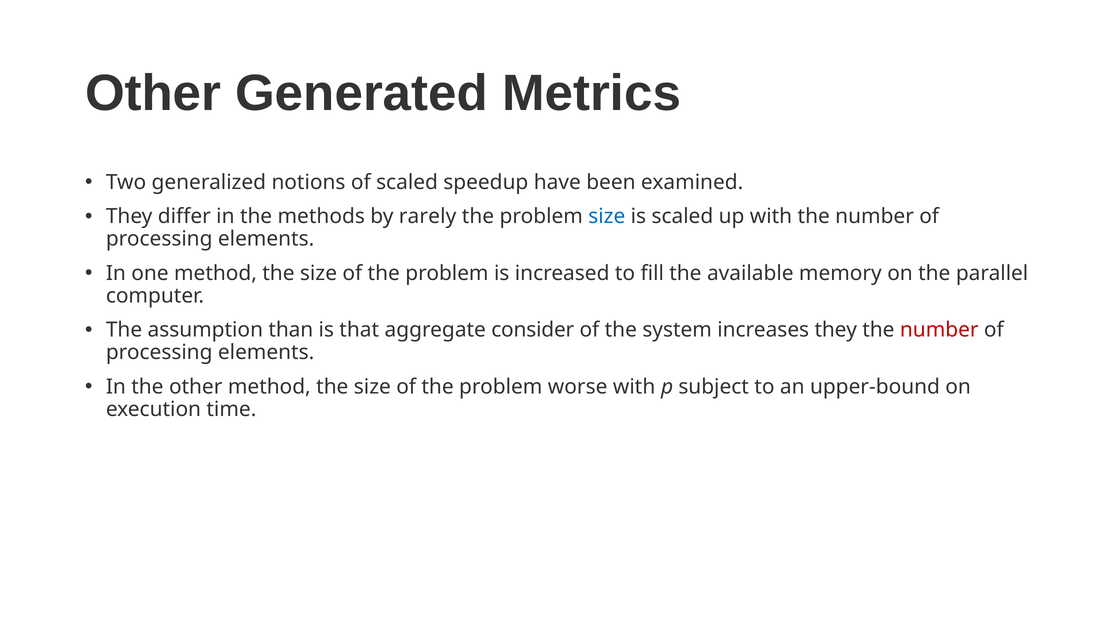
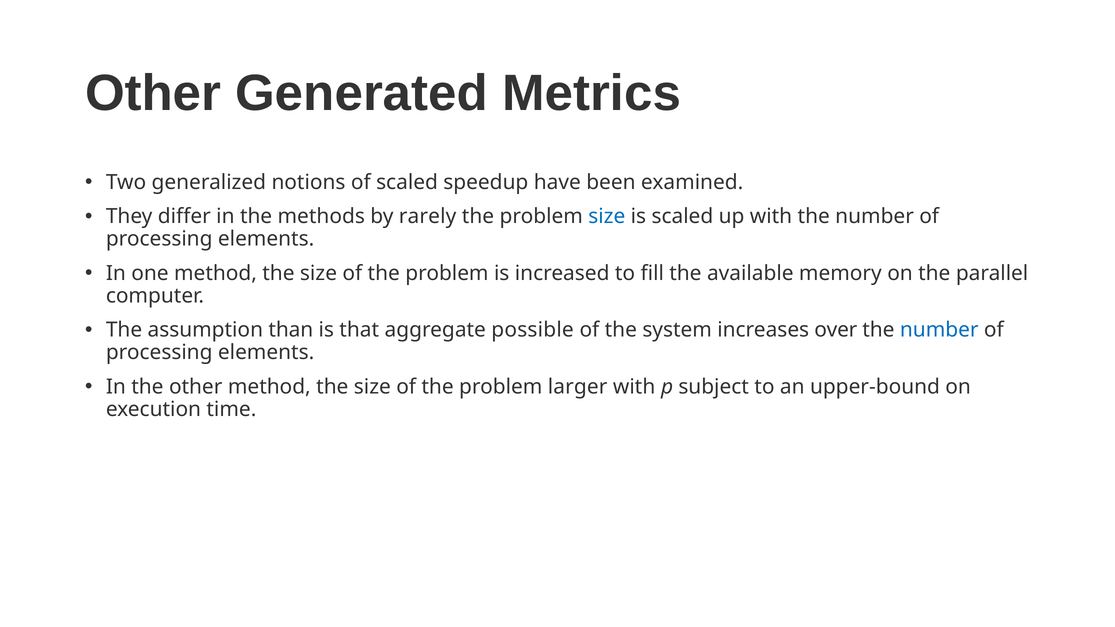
consider: consider -> possible
increases they: they -> over
number at (939, 330) colour: red -> blue
worse: worse -> larger
